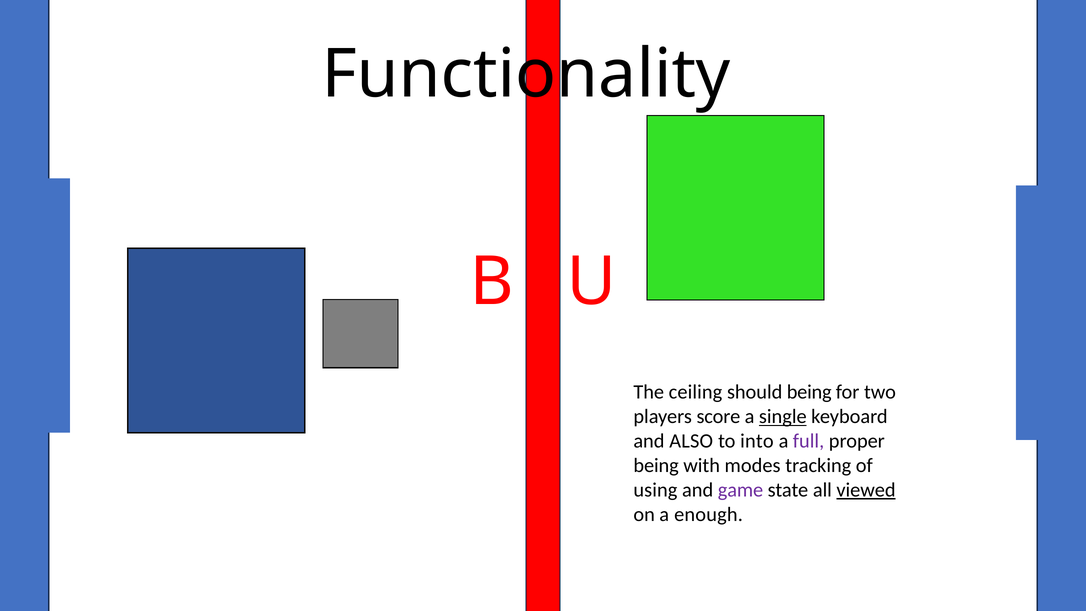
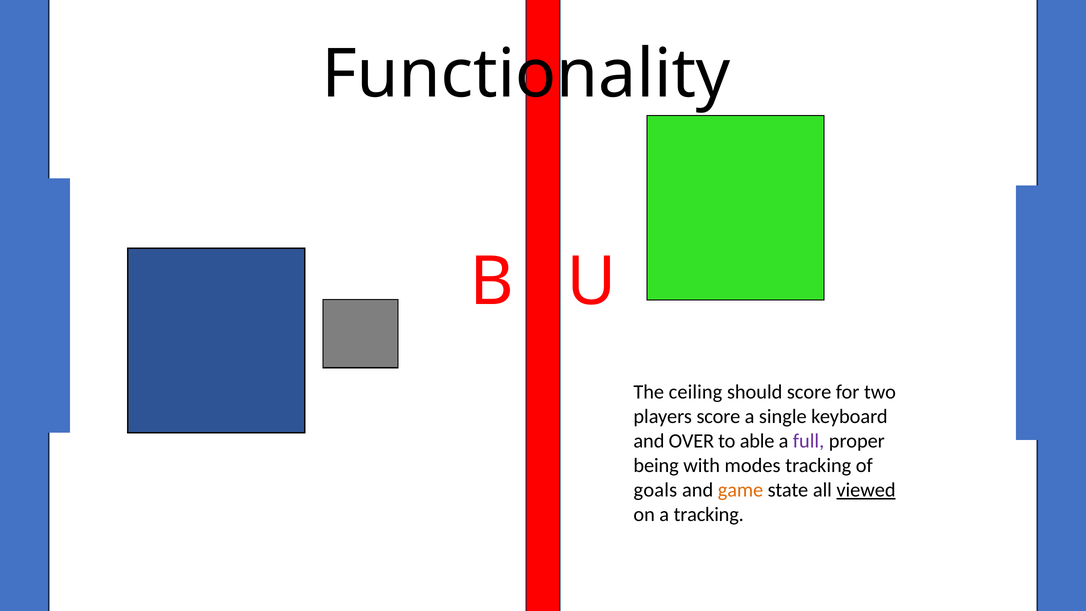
should being: being -> score
single underline: present -> none
ALSO: ALSO -> OVER
into: into -> able
using: using -> goals
game colour: purple -> orange
a enough: enough -> tracking
